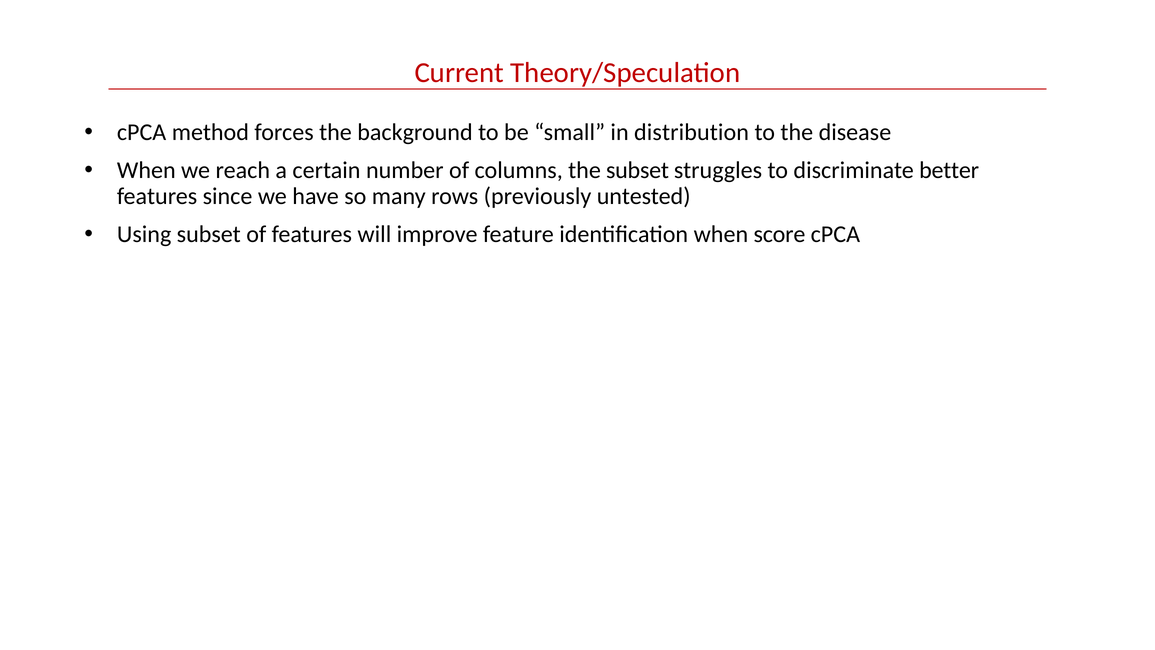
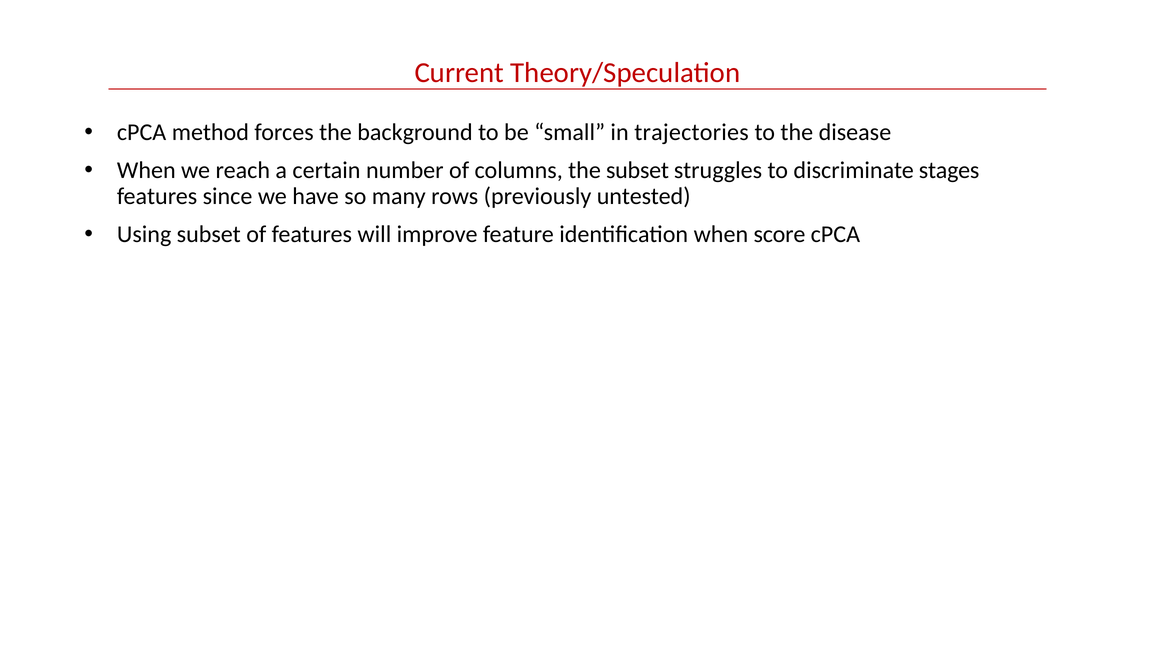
distribution: distribution -> trajectories
better: better -> stages
